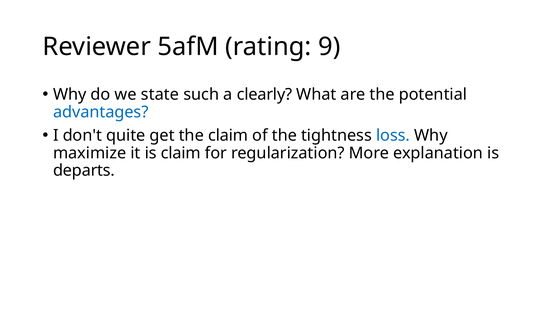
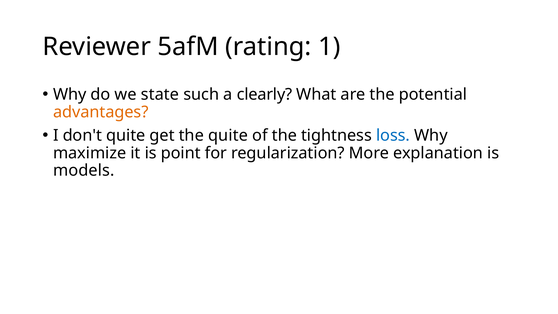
9: 9 -> 1
advantages colour: blue -> orange
the claim: claim -> quite
is claim: claim -> point
departs: departs -> models
